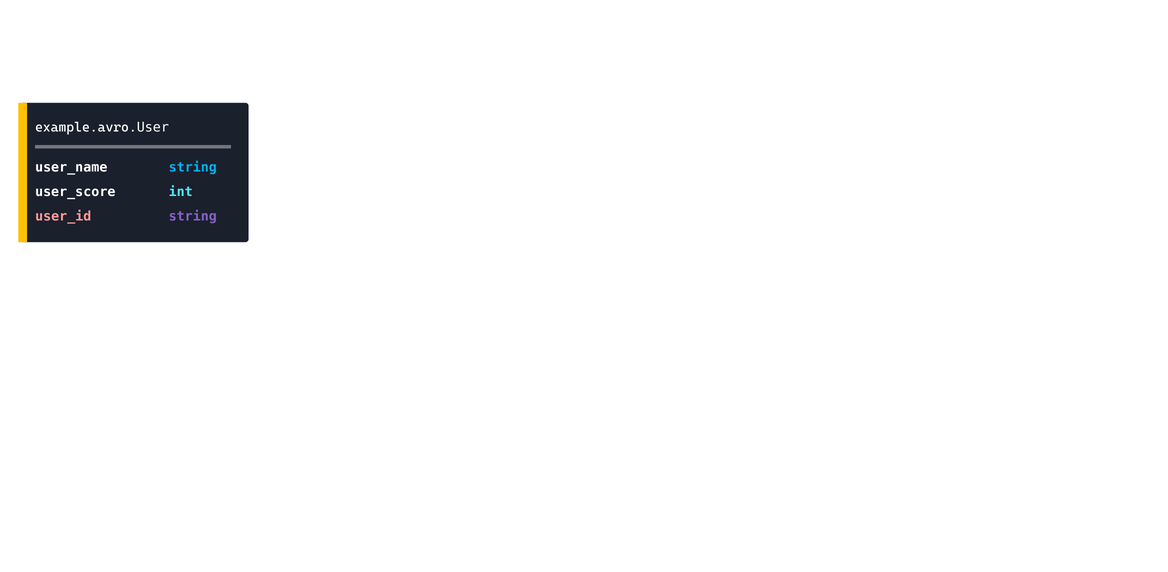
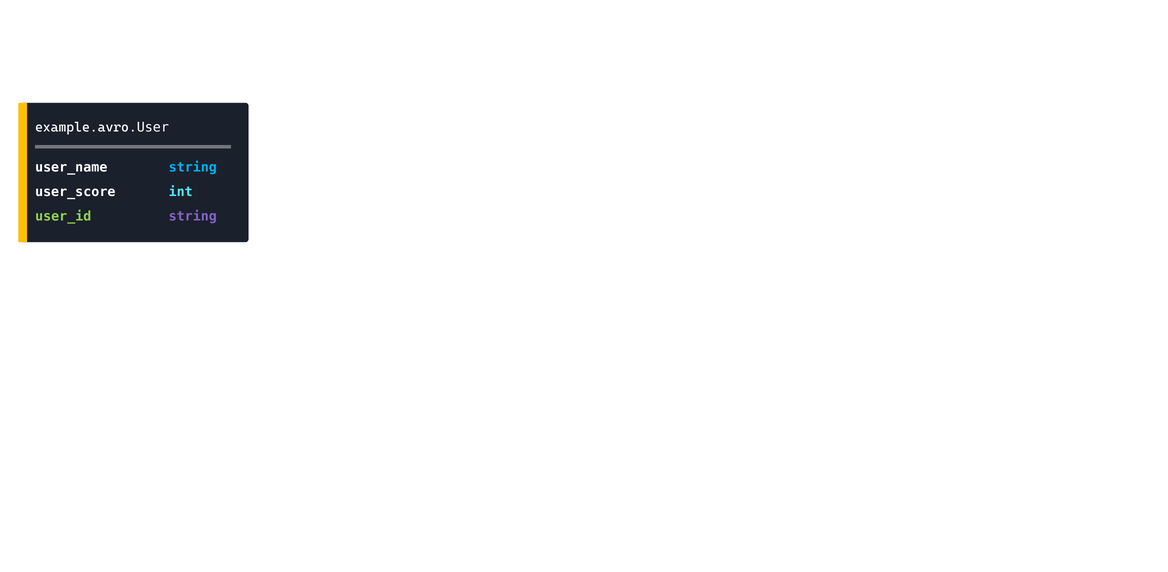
user_id colour: pink -> light green
